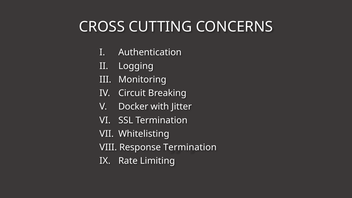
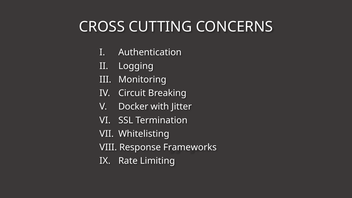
Response Termination: Termination -> Frameworks
